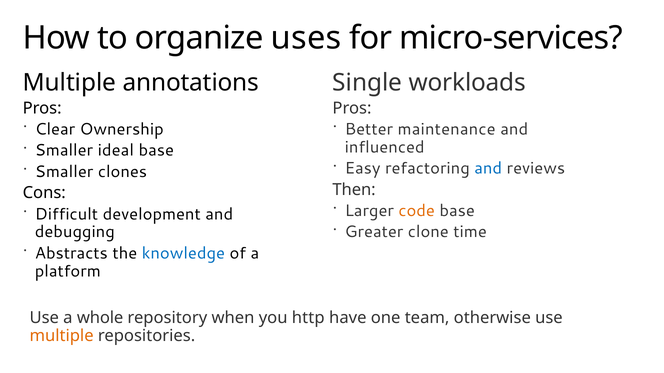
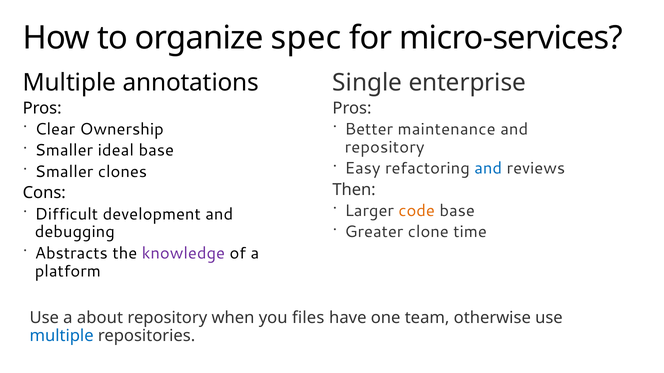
uses: uses -> spec
workloads: workloads -> enterprise
influenced at (385, 147): influenced -> repository
knowledge colour: blue -> purple
whole: whole -> about
http: http -> files
multiple at (62, 336) colour: orange -> blue
